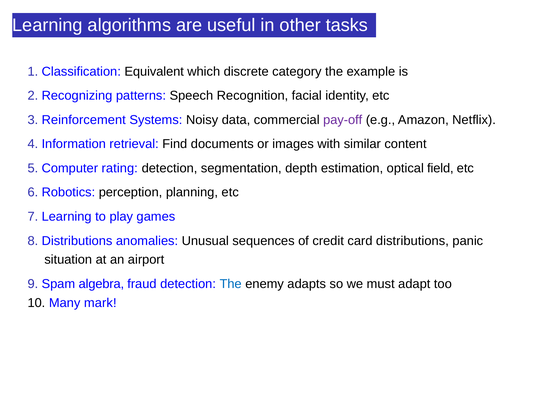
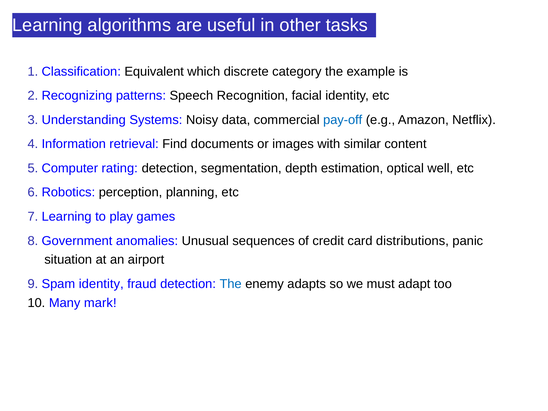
Reinforcement: Reinforcement -> Understanding
pay-off colour: purple -> blue
field: field -> well
8 Distributions: Distributions -> Government
Spam algebra: algebra -> identity
